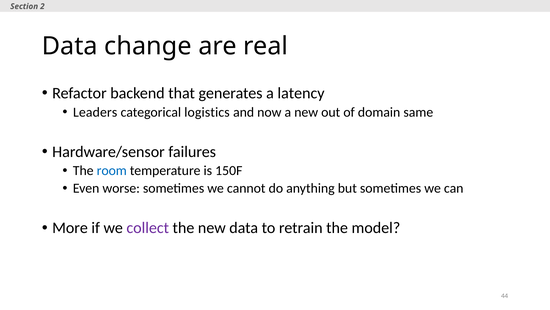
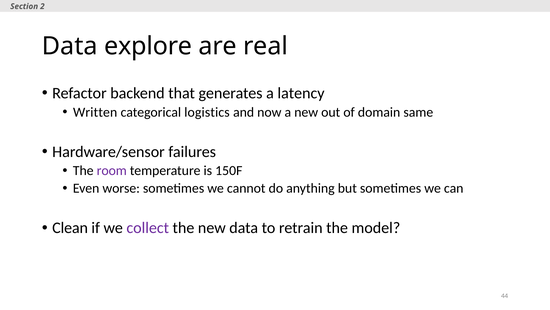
change: change -> explore
Leaders: Leaders -> Written
room colour: blue -> purple
More: More -> Clean
